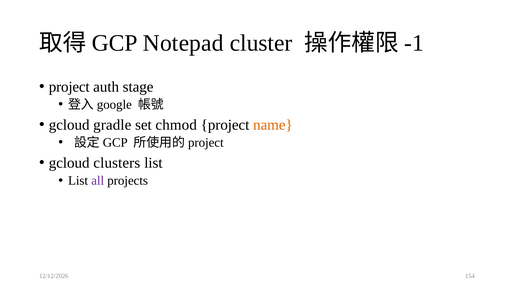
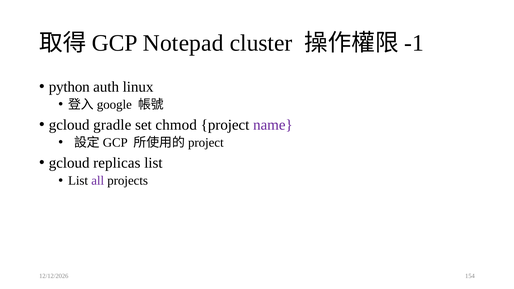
project at (69, 87): project -> python
stage: stage -> linux
name colour: orange -> purple
clusters: clusters -> replicas
